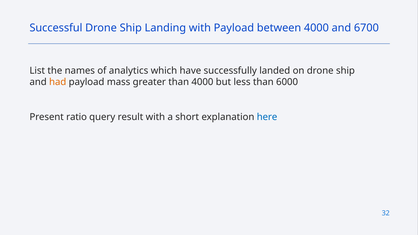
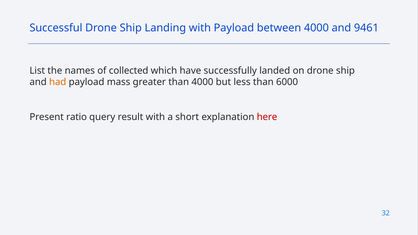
6700: 6700 -> 9461
analytics: analytics -> collected
here colour: blue -> red
